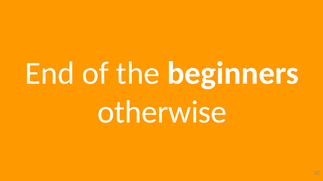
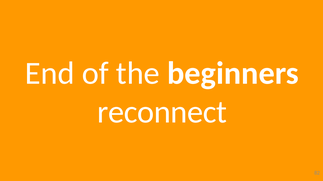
otherwise: otherwise -> reconnect
